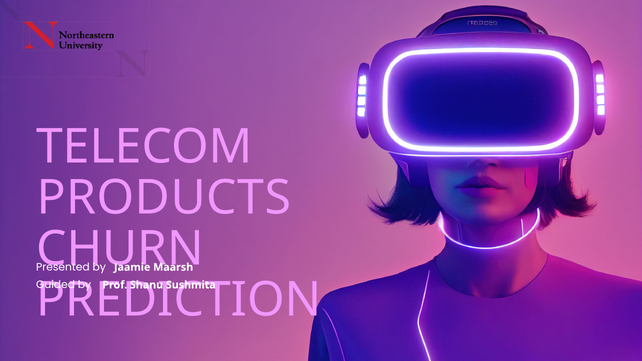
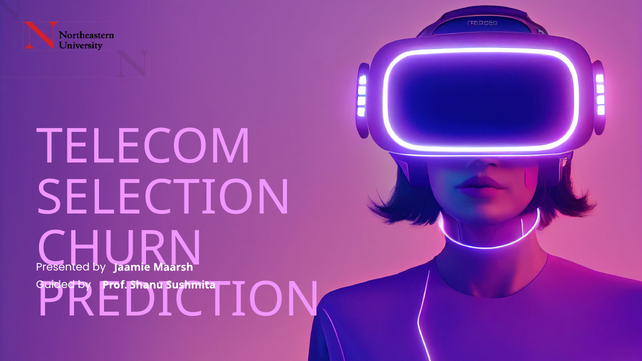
PRODUCTS: PRODUCTS -> SELECTION
